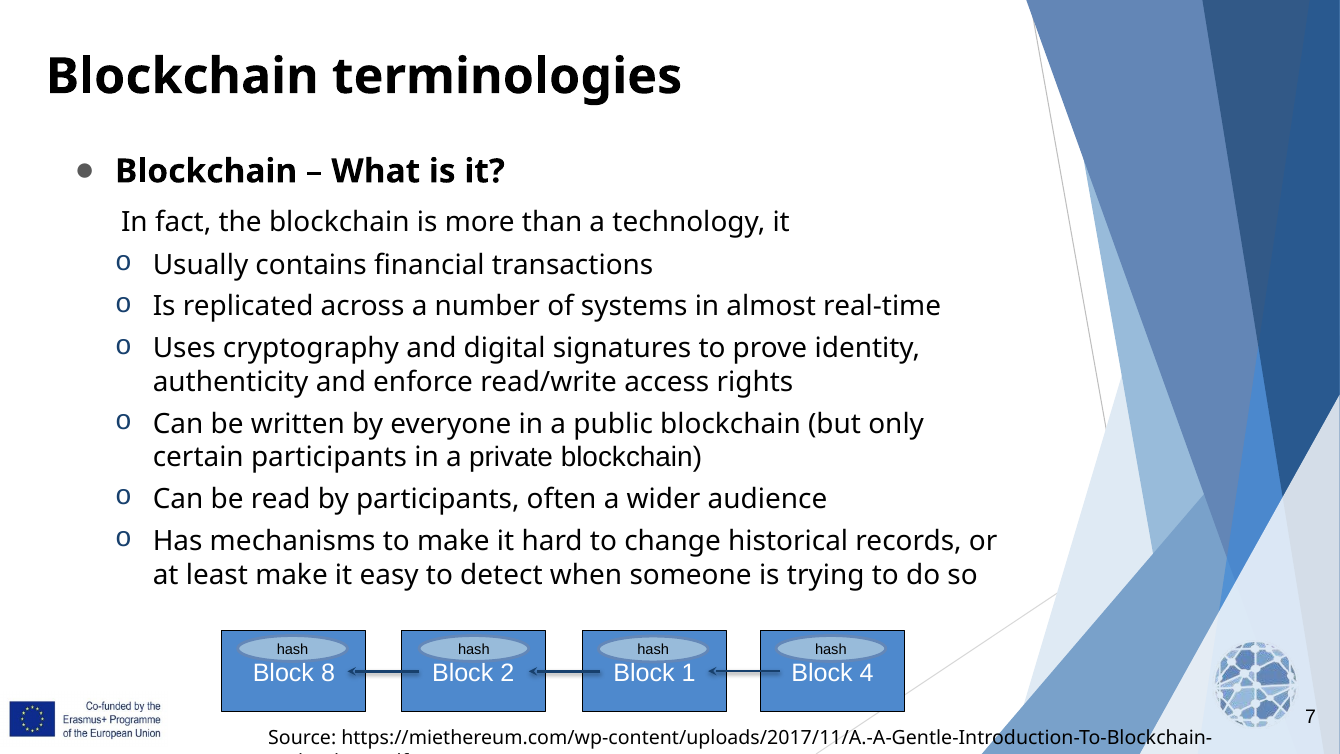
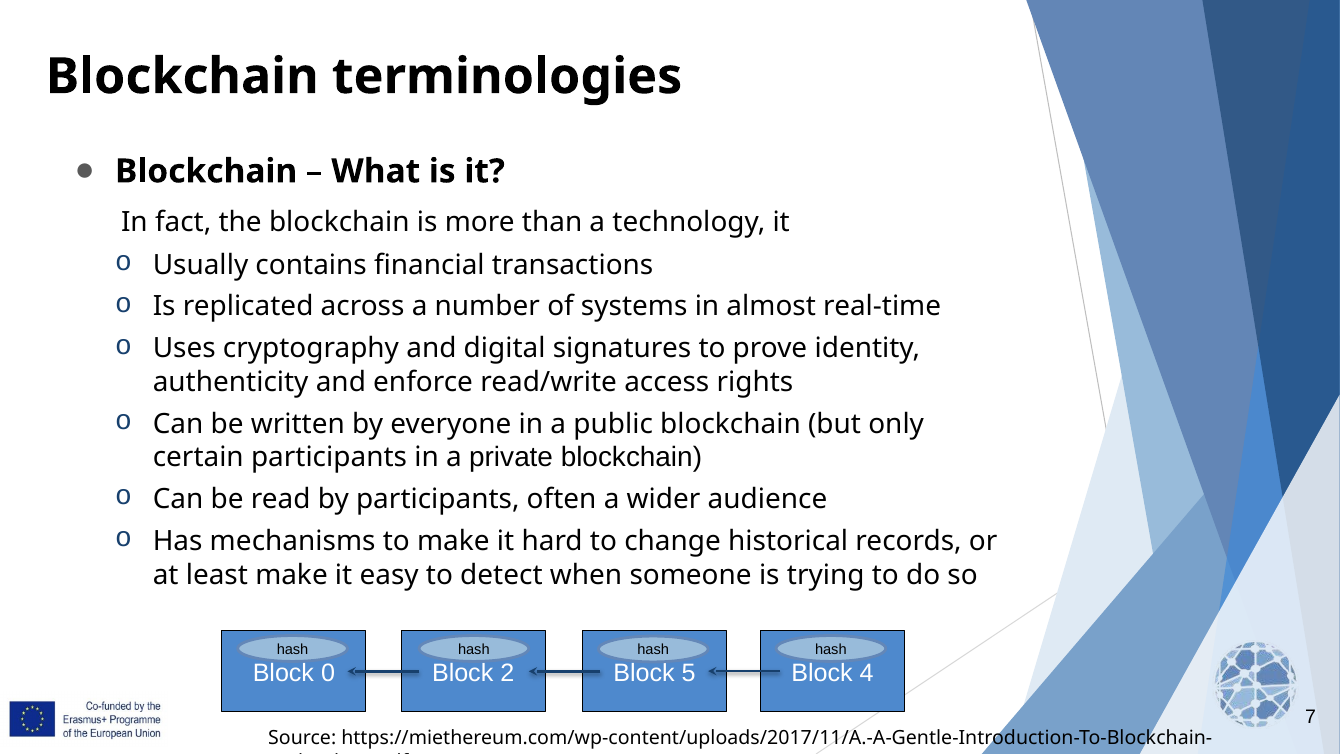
8: 8 -> 0
1: 1 -> 5
